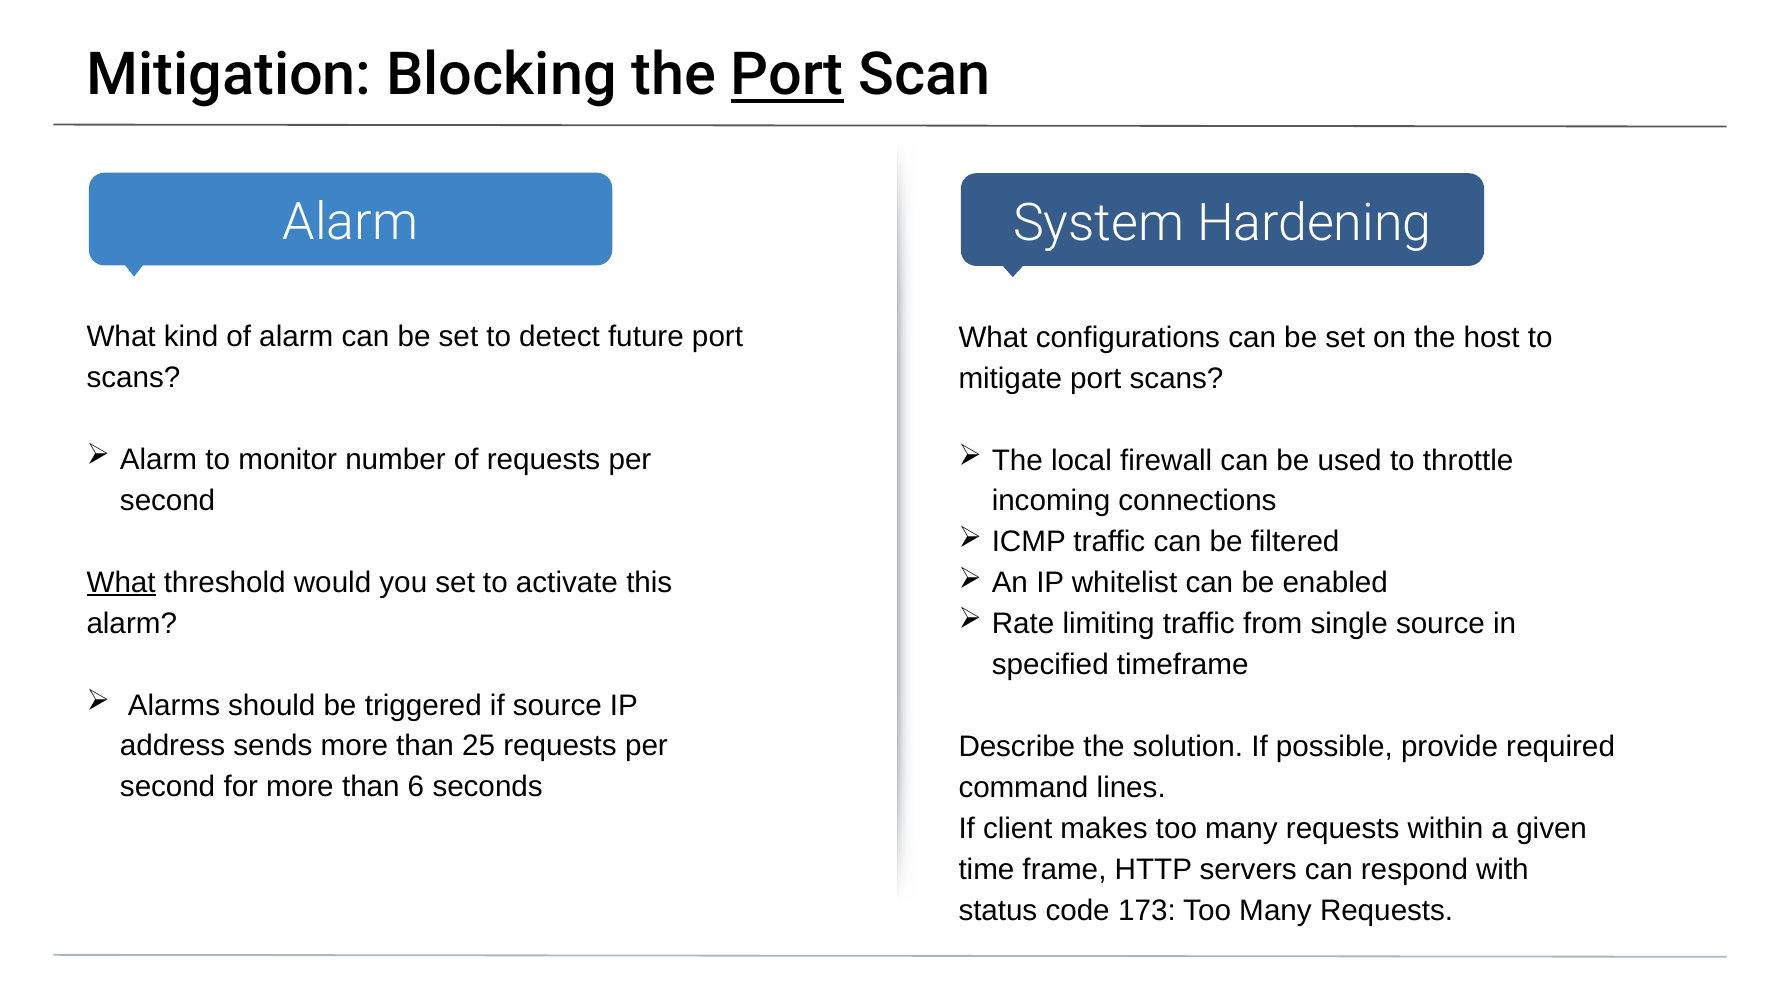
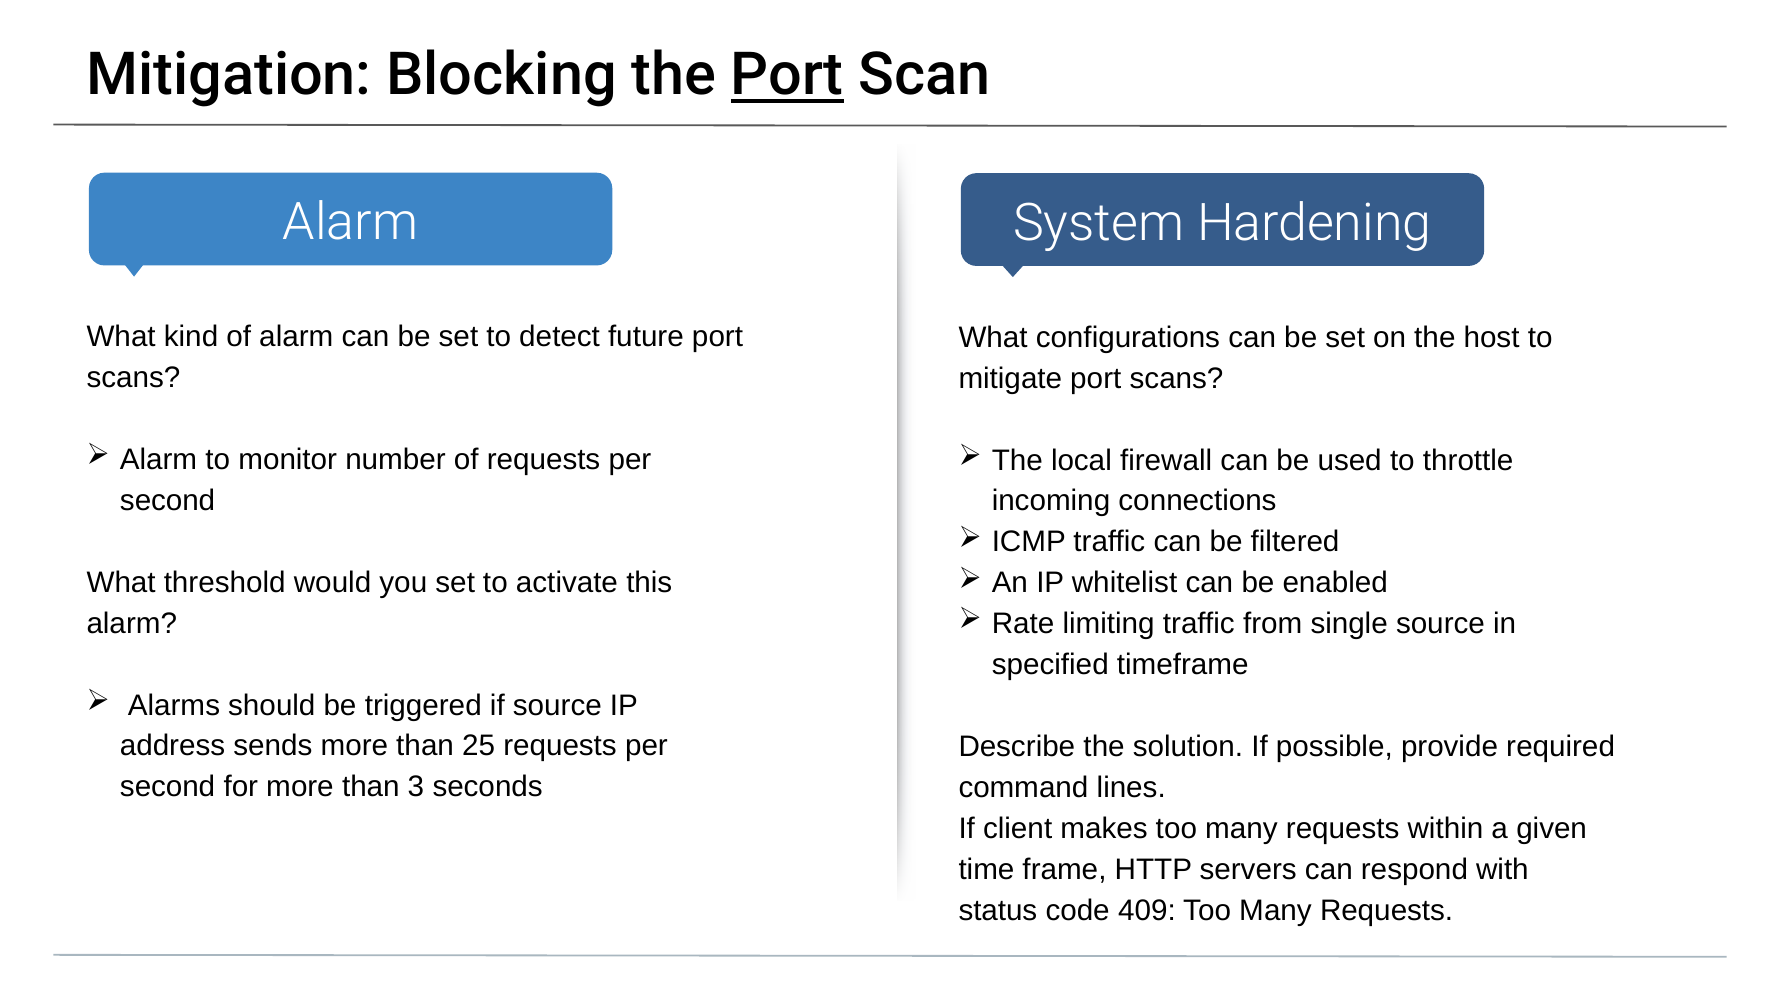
What at (121, 583) underline: present -> none
6: 6 -> 3
173: 173 -> 409
